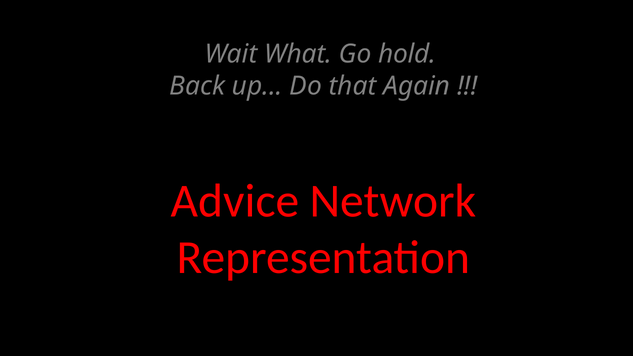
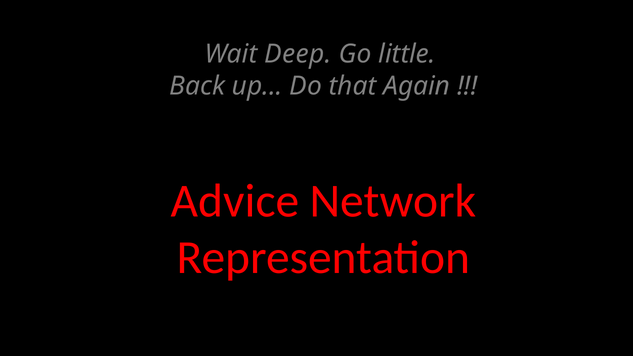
What: What -> Deep
hold: hold -> little
